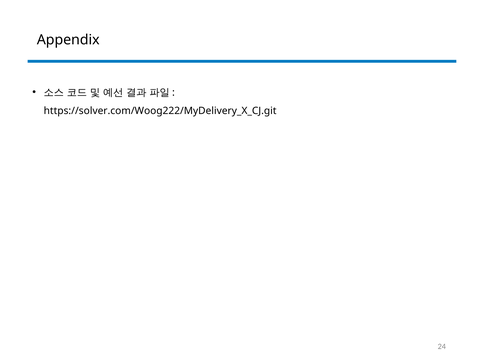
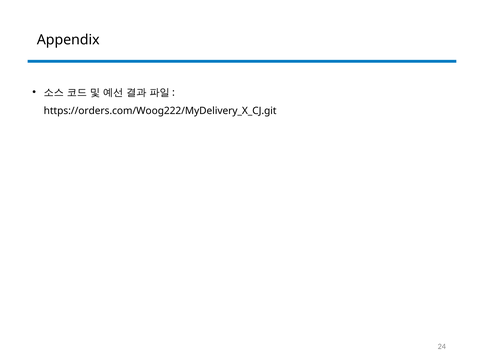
https://solver.com/Woog222/MyDelivery_X_CJ.git: https://solver.com/Woog222/MyDelivery_X_CJ.git -> https://orders.com/Woog222/MyDelivery_X_CJ.git
